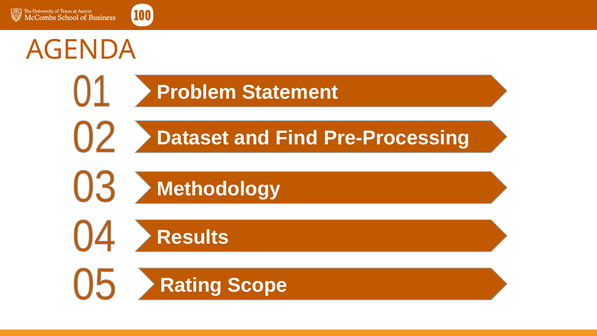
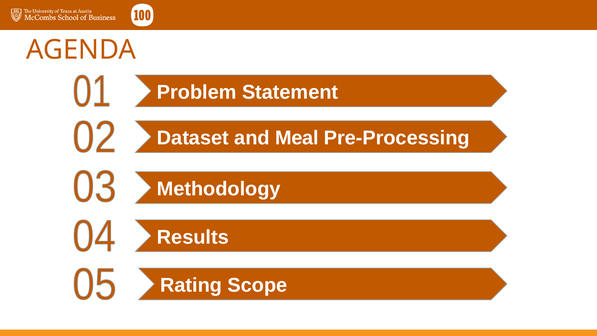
Find: Find -> Meal
